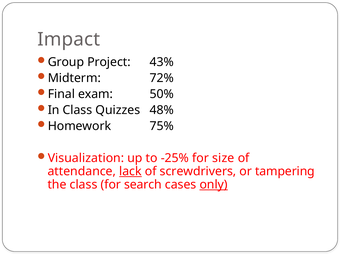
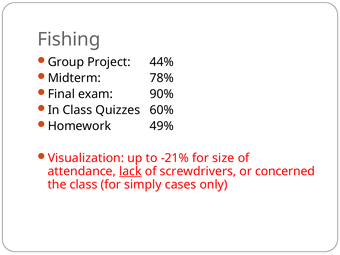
Impact: Impact -> Fishing
43%: 43% -> 44%
72%: 72% -> 78%
50%: 50% -> 90%
48%: 48% -> 60%
75%: 75% -> 49%
-25%: -25% -> -21%
tampering: tampering -> concerned
search: search -> simply
only underline: present -> none
